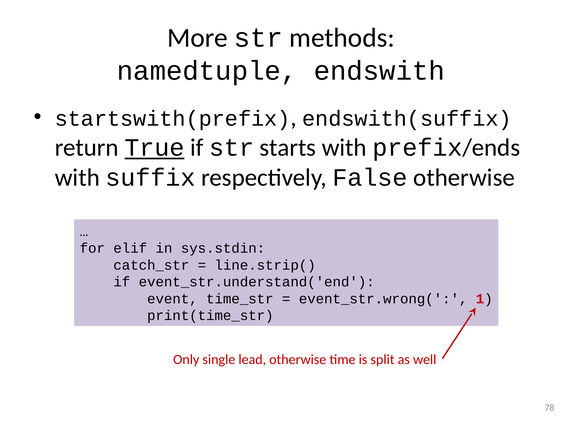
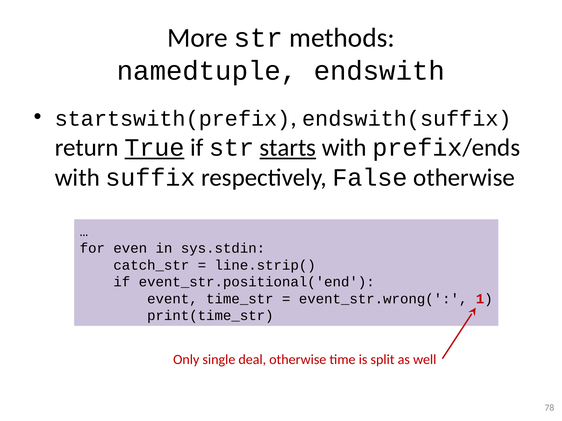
starts underline: none -> present
elif: elif -> even
event_str.understand('end: event_str.understand('end -> event_str.positional('end
lead: lead -> deal
